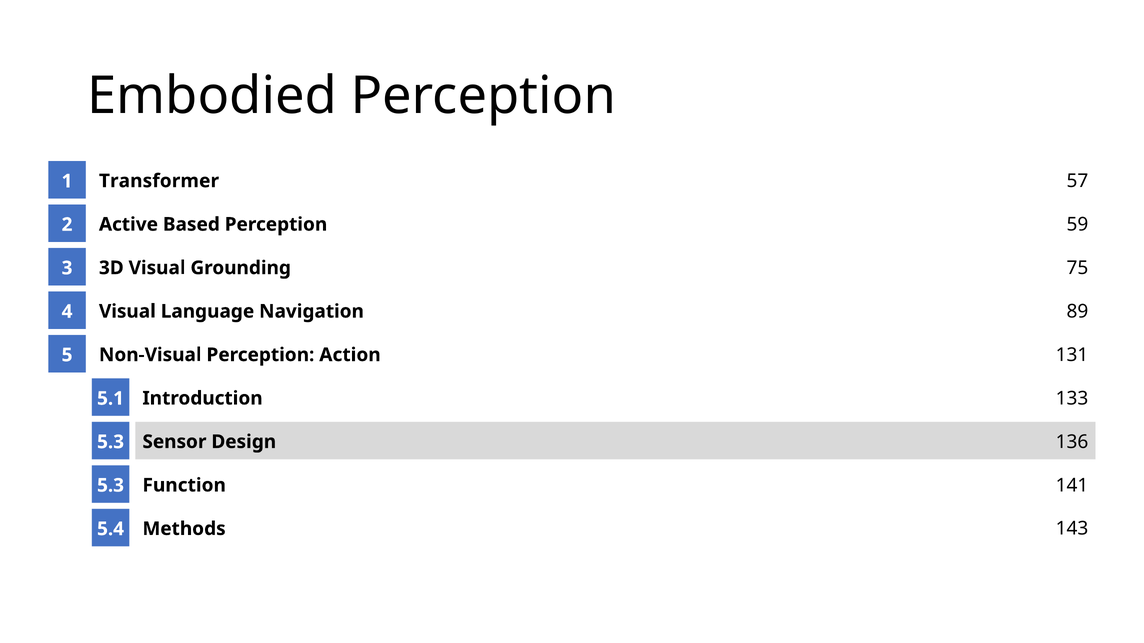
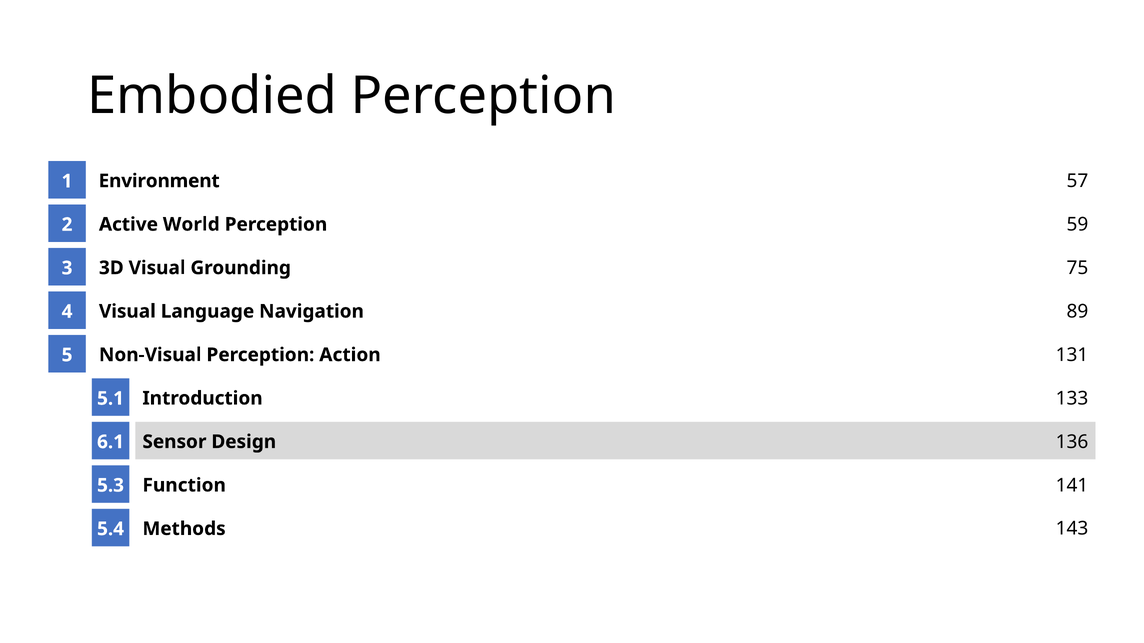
Transformer: Transformer -> Environment
Based: Based -> World
5.3 at (111, 442): 5.3 -> 6.1
